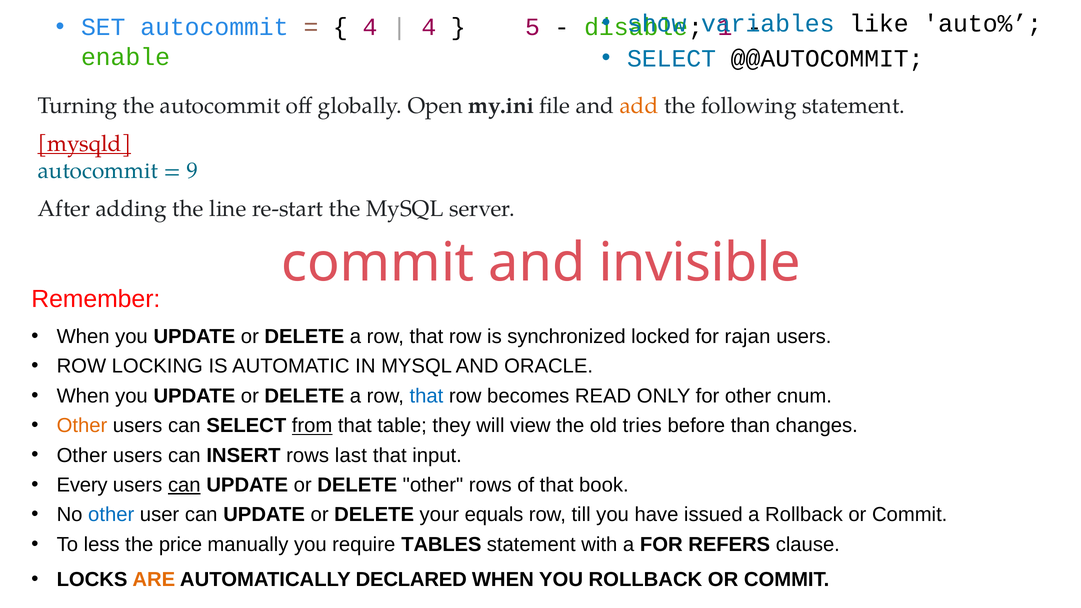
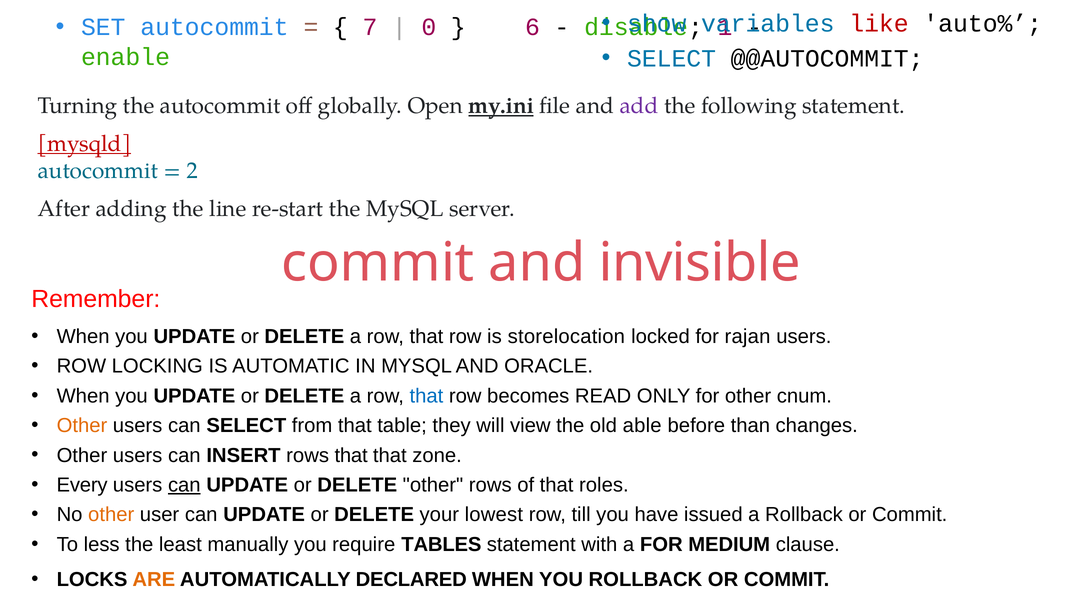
like colour: black -> red
4 at (370, 27): 4 -> 7
4 at (429, 27): 4 -> 0
5: 5 -> 6
my.ini underline: none -> present
add colour: orange -> purple
9: 9 -> 2
synchronized: synchronized -> storelocation
from underline: present -> none
tries: tries -> able
rows last: last -> that
input: input -> zone
book: book -> roles
other at (111, 515) colour: blue -> orange
equals: equals -> lowest
price: price -> least
REFERS: REFERS -> MEDIUM
